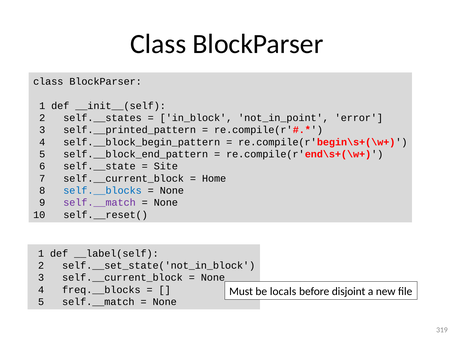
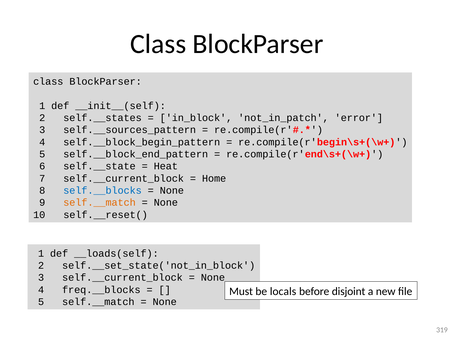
not_in_point: not_in_point -> not_in_patch
self.__printed_pattern: self.__printed_pattern -> self.__sources_pattern
Site: Site -> Heat
self.__match at (99, 202) colour: purple -> orange
__label(self: __label(self -> __loads(self
